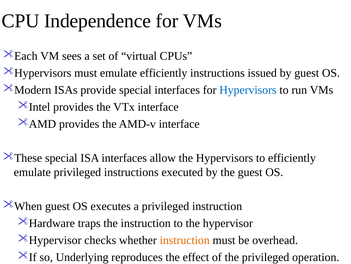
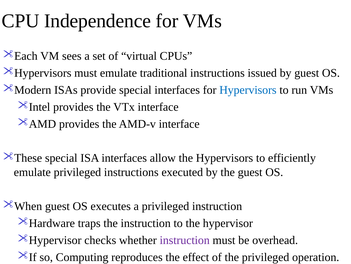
emulate efficiently: efficiently -> traditional
instruction at (185, 240) colour: orange -> purple
Underlying: Underlying -> Computing
